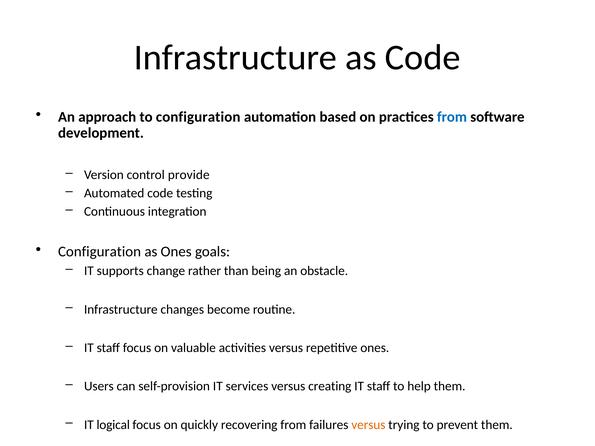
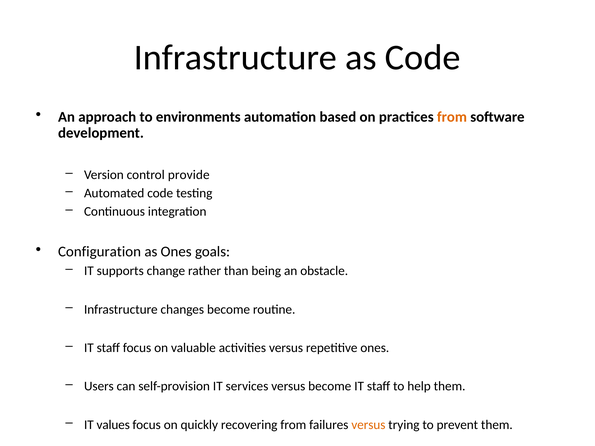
to configuration: configuration -> environments
from at (452, 117) colour: blue -> orange
versus creating: creating -> become
logical: logical -> values
